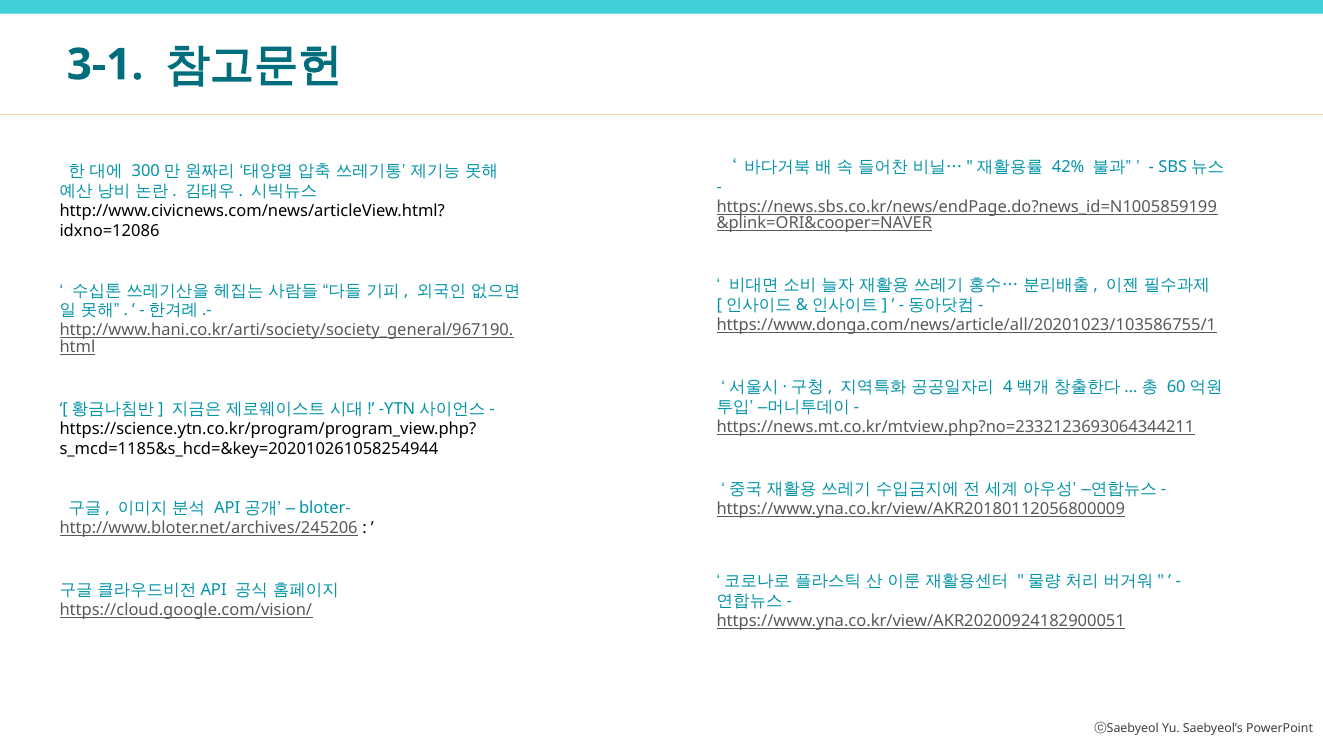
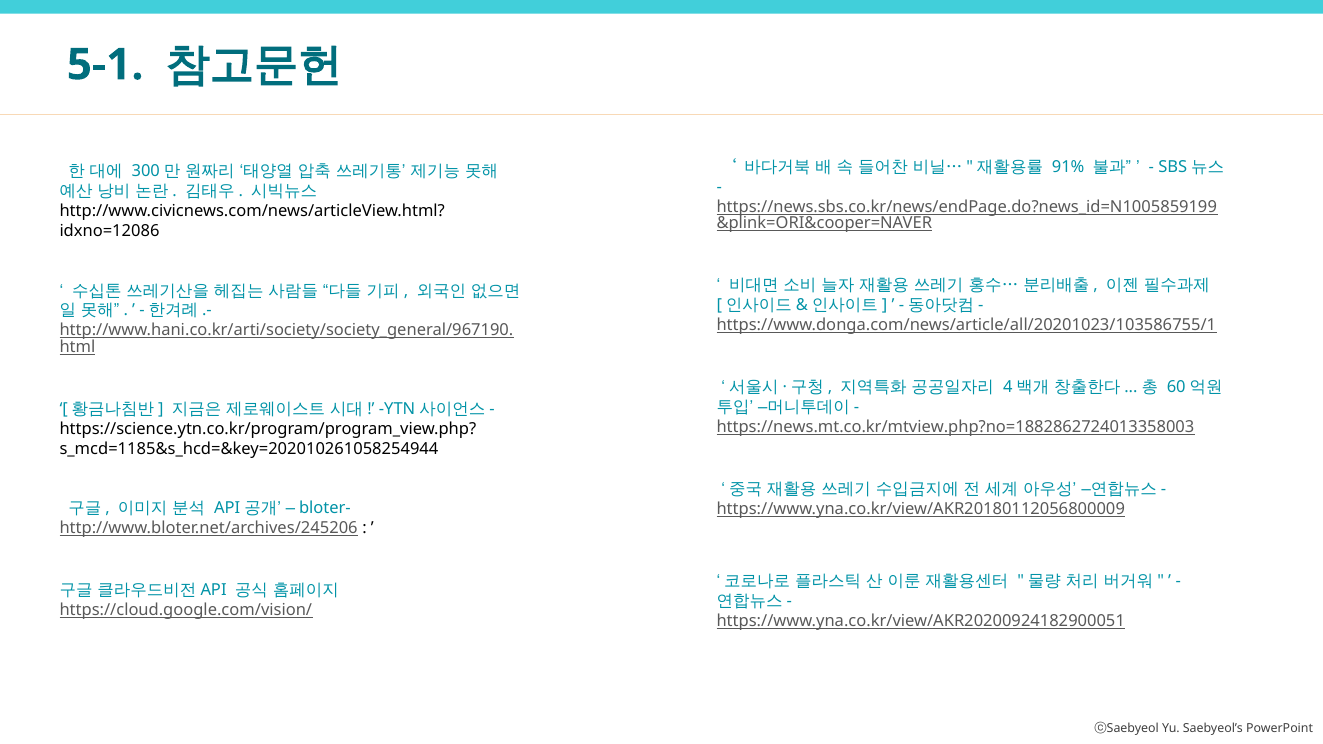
3-1: 3-1 -> 5-1
42%: 42% -> 91%
https://news.mt.co.kr/mtview.php?no=2332123693064344211: https://news.mt.co.kr/mtview.php?no=2332123693064344211 -> https://news.mt.co.kr/mtview.php?no=1882862724013358003
